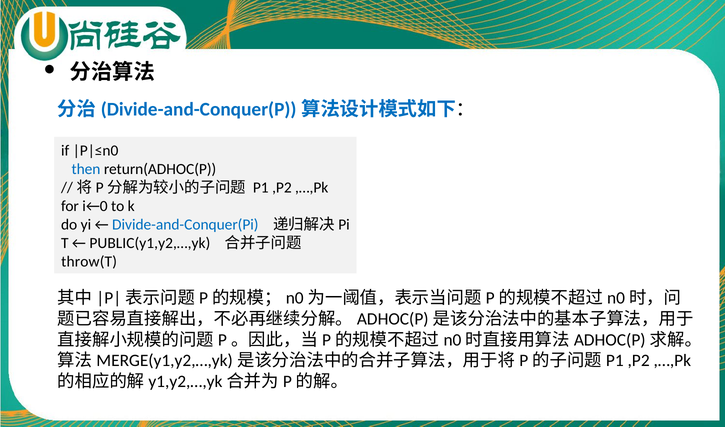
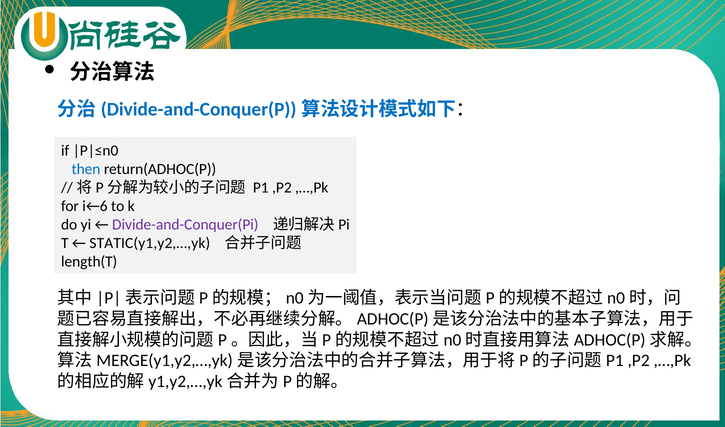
i←0: i←0 -> i←6
Divide-and-Conquer(Pi colour: blue -> purple
PUBLIC(y1,y2,…,yk: PUBLIC(y1,y2,…,yk -> STATIC(y1,y2,…,yk
throw(T: throw(T -> length(T
